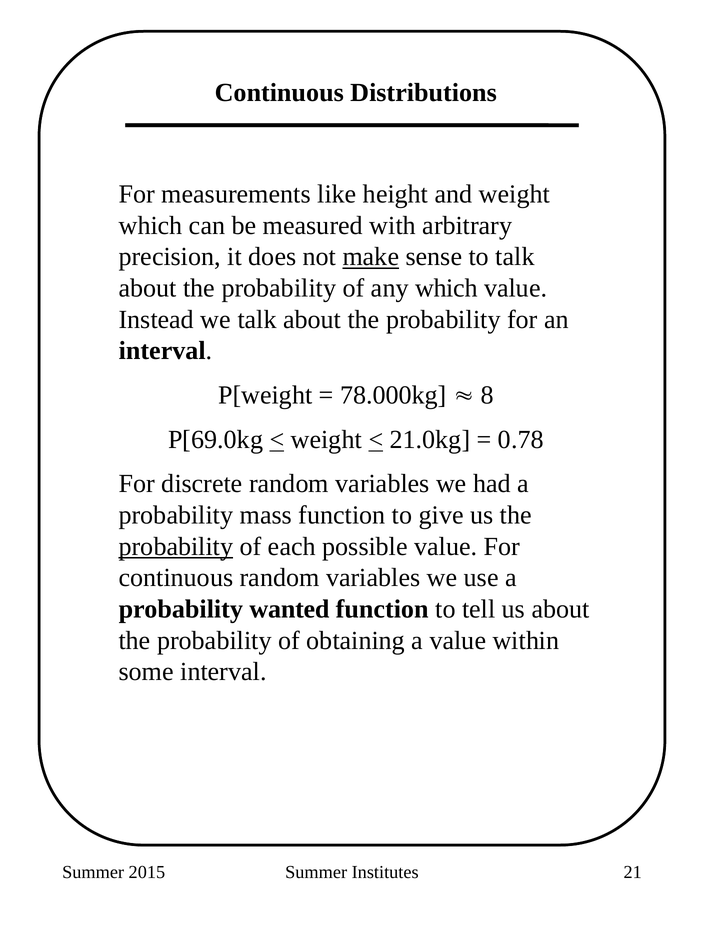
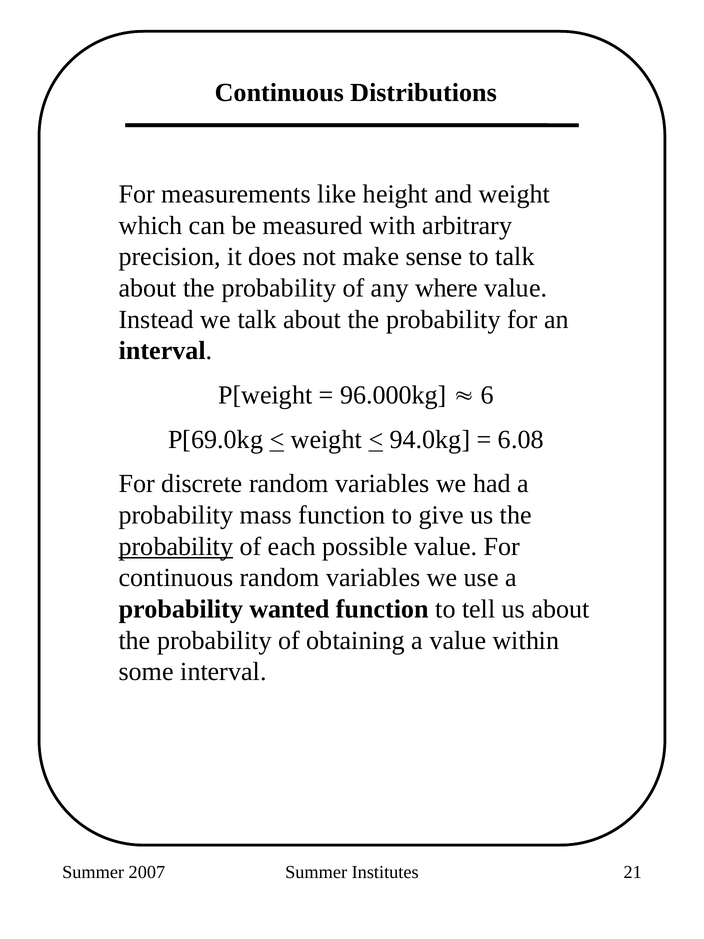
make underline: present -> none
any which: which -> where
78.000kg: 78.000kg -> 96.000kg
8: 8 -> 6
21.0kg: 21.0kg -> 94.0kg
0.78: 0.78 -> 6.08
2015: 2015 -> 2007
